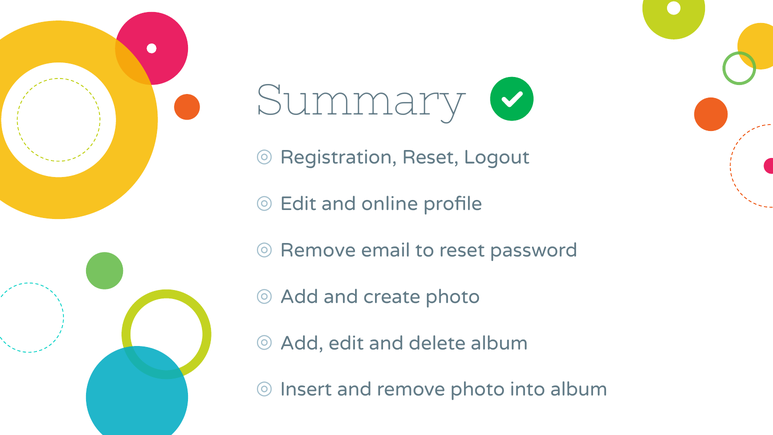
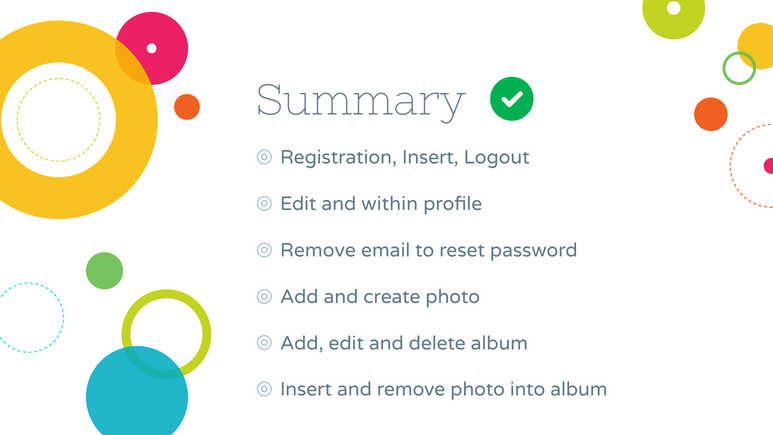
Registration Reset: Reset -> Insert
online: online -> within
